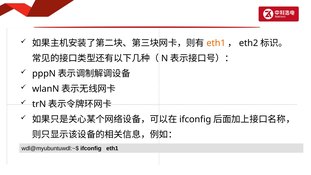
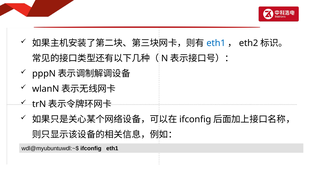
eth1 at (216, 43) colour: orange -> blue
